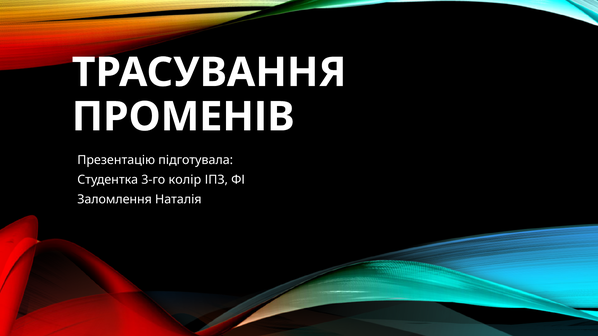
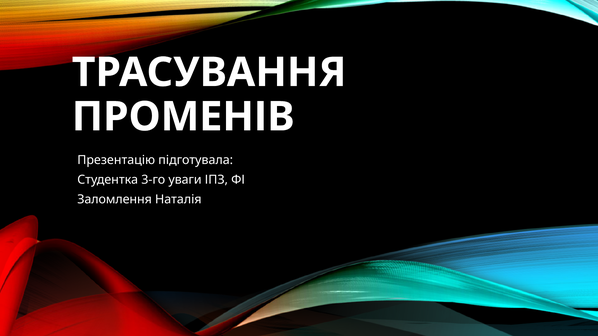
колір: колір -> уваги
